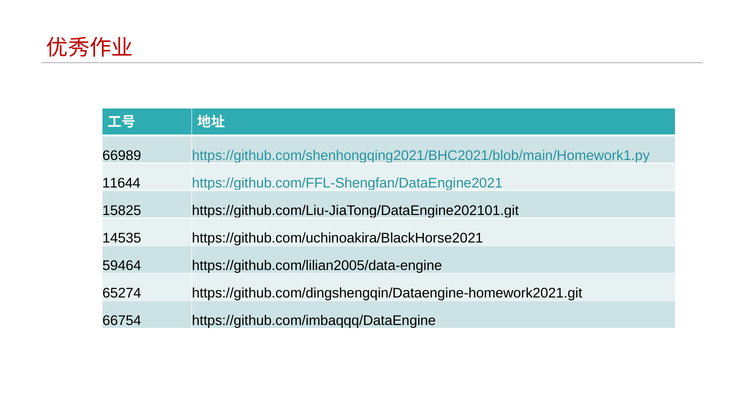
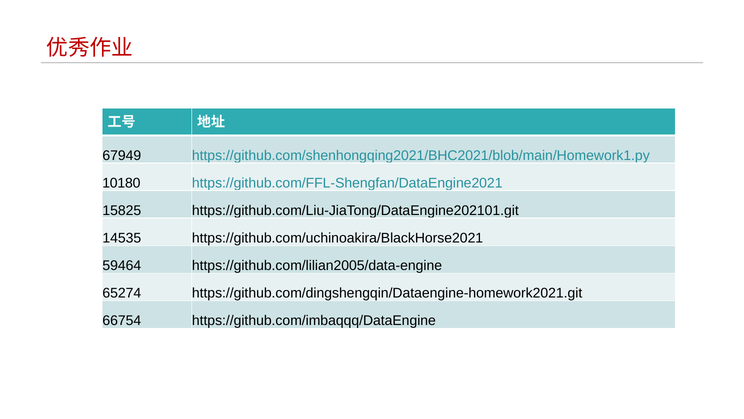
66989: 66989 -> 67949
11644: 11644 -> 10180
